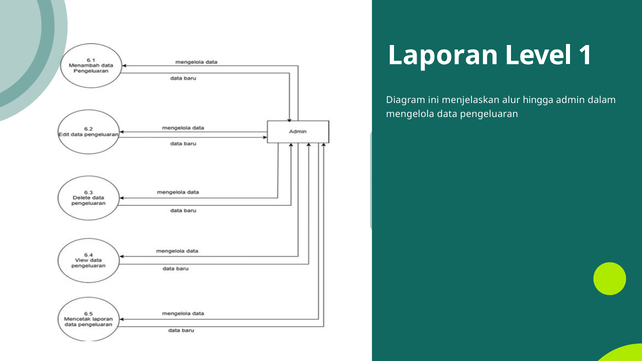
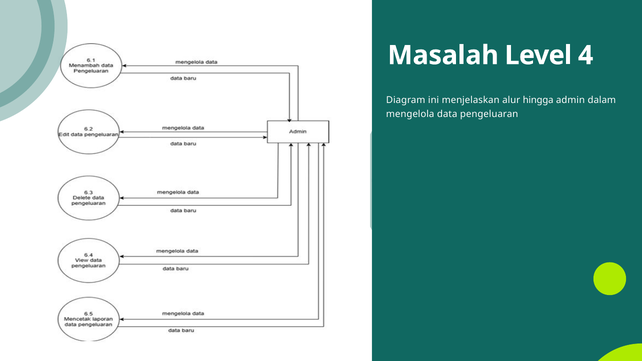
Laporan: Laporan -> Masalah
1: 1 -> 4
